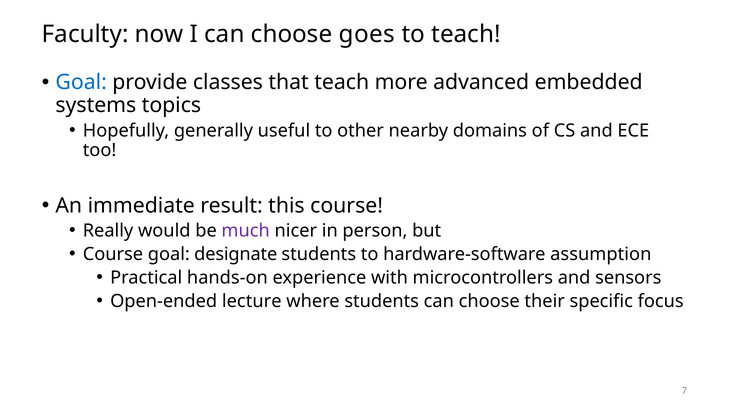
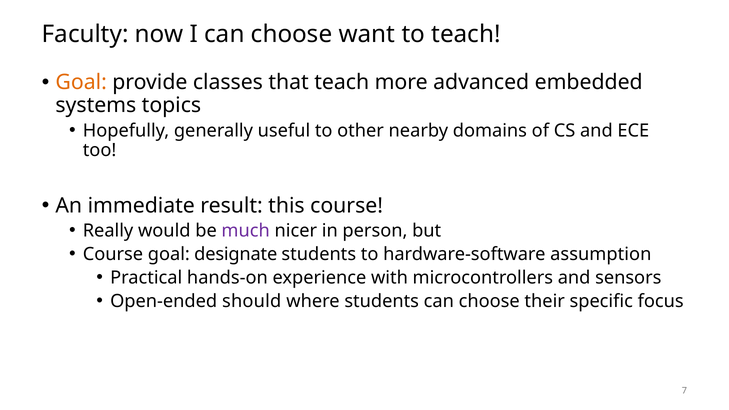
goes: goes -> want
Goal at (81, 82) colour: blue -> orange
lecture: lecture -> should
